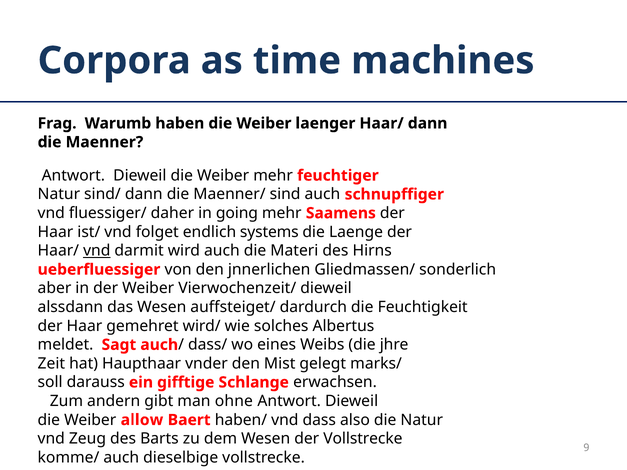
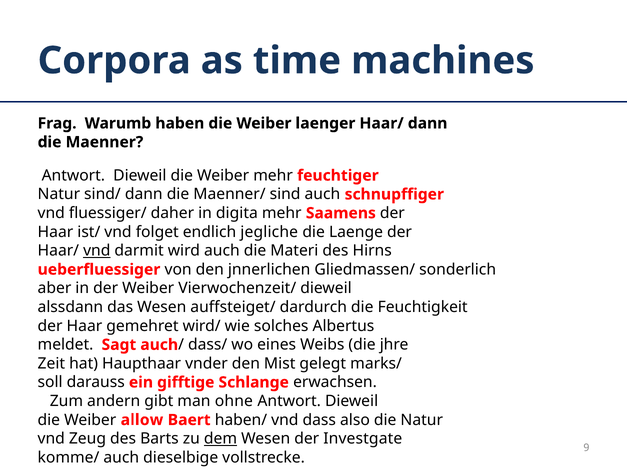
going: going -> digita
systems: systems -> jegliche
dem underline: none -> present
der Vollstrecke: Vollstrecke -> Investgate
